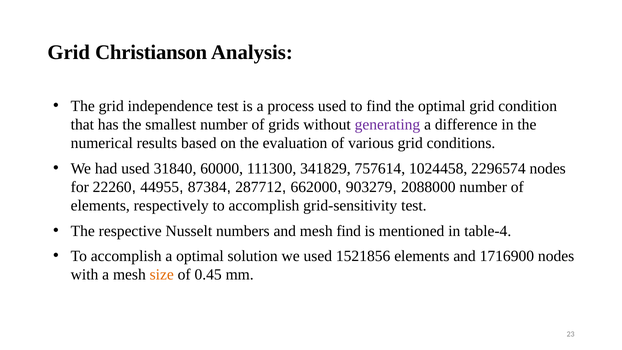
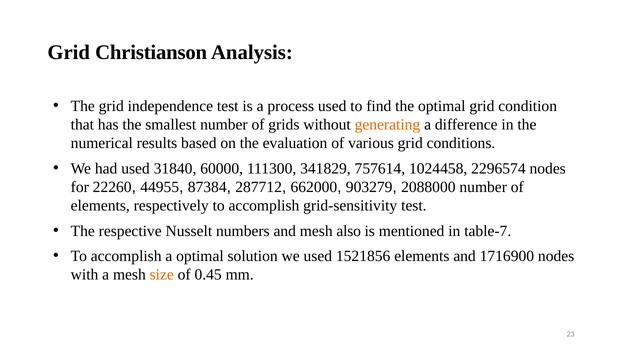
generating colour: purple -> orange
mesh find: find -> also
table-4: table-4 -> table-7
